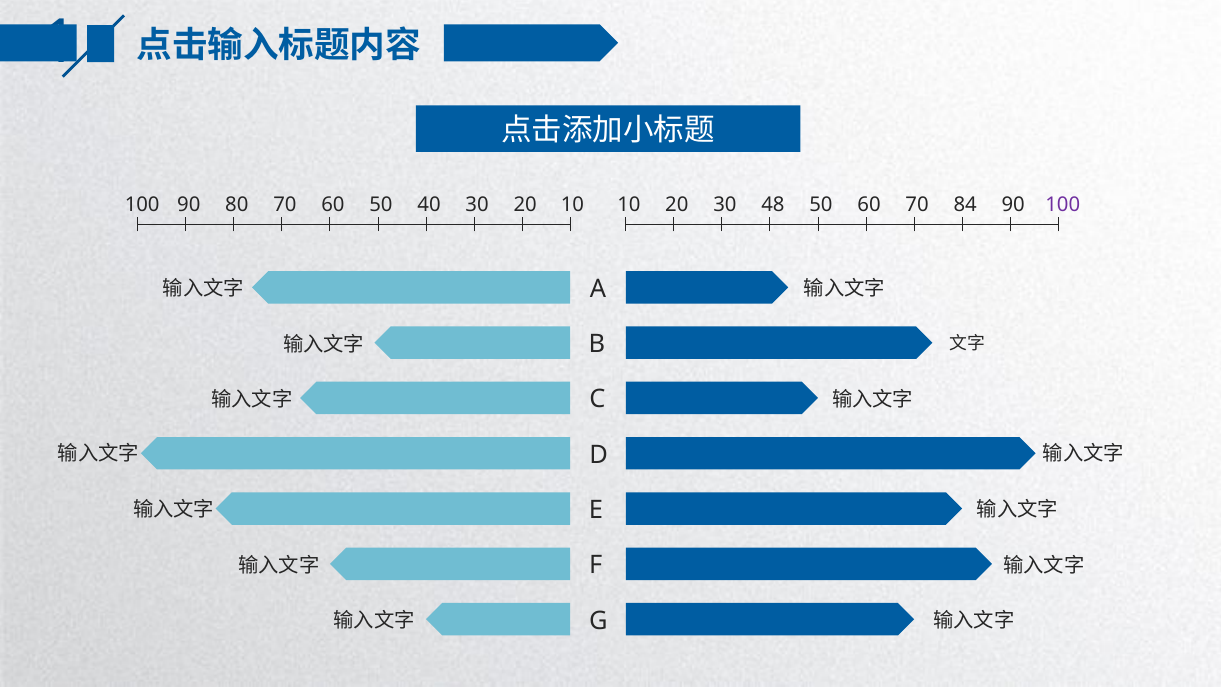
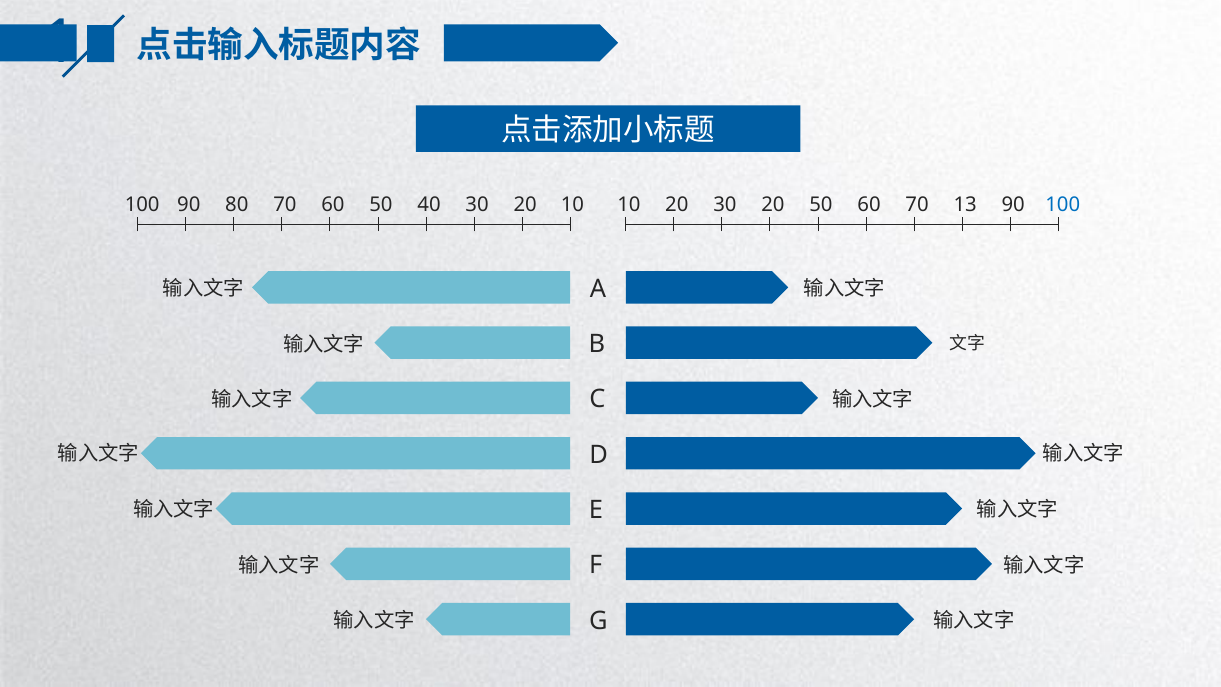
30 48: 48 -> 20
84: 84 -> 13
100 at (1063, 205) colour: purple -> blue
